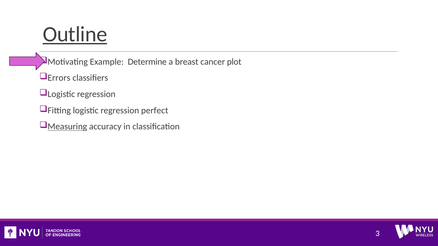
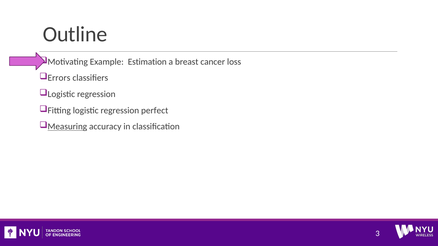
Outline underline: present -> none
Determine: Determine -> Estimation
plot: plot -> loss
